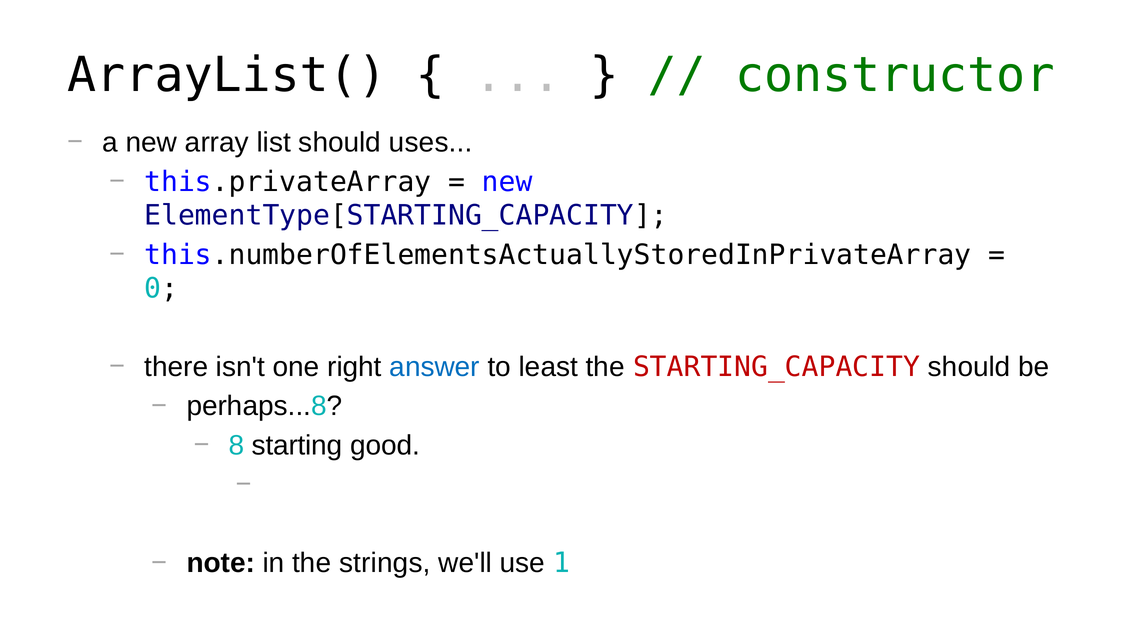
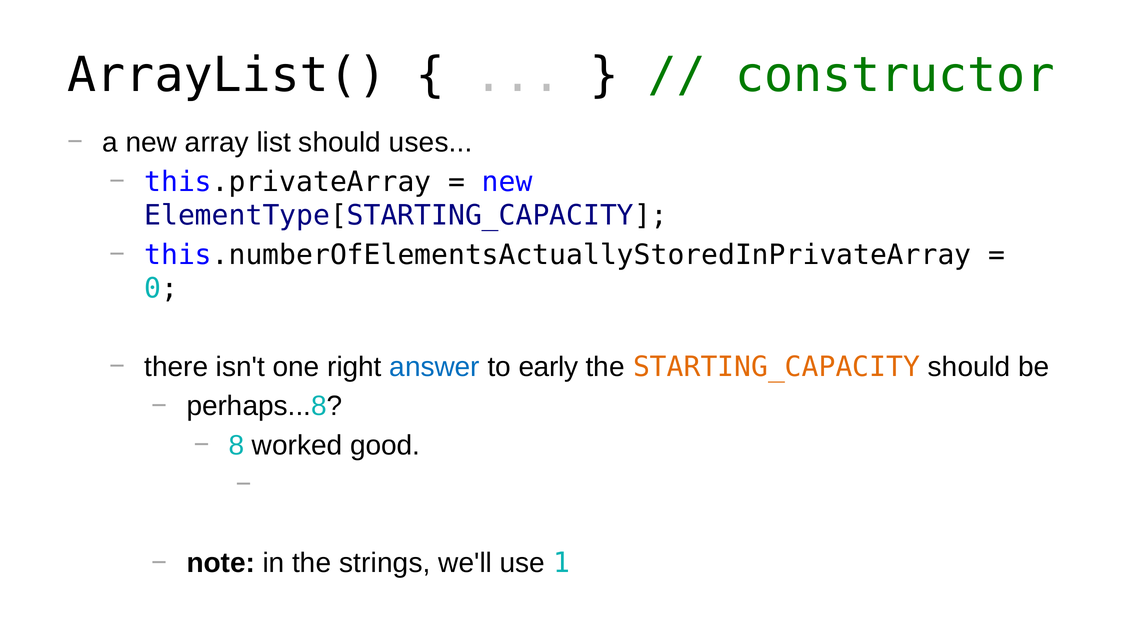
least: least -> early
STARTING_CAPACITY colour: red -> orange
starting: starting -> worked
